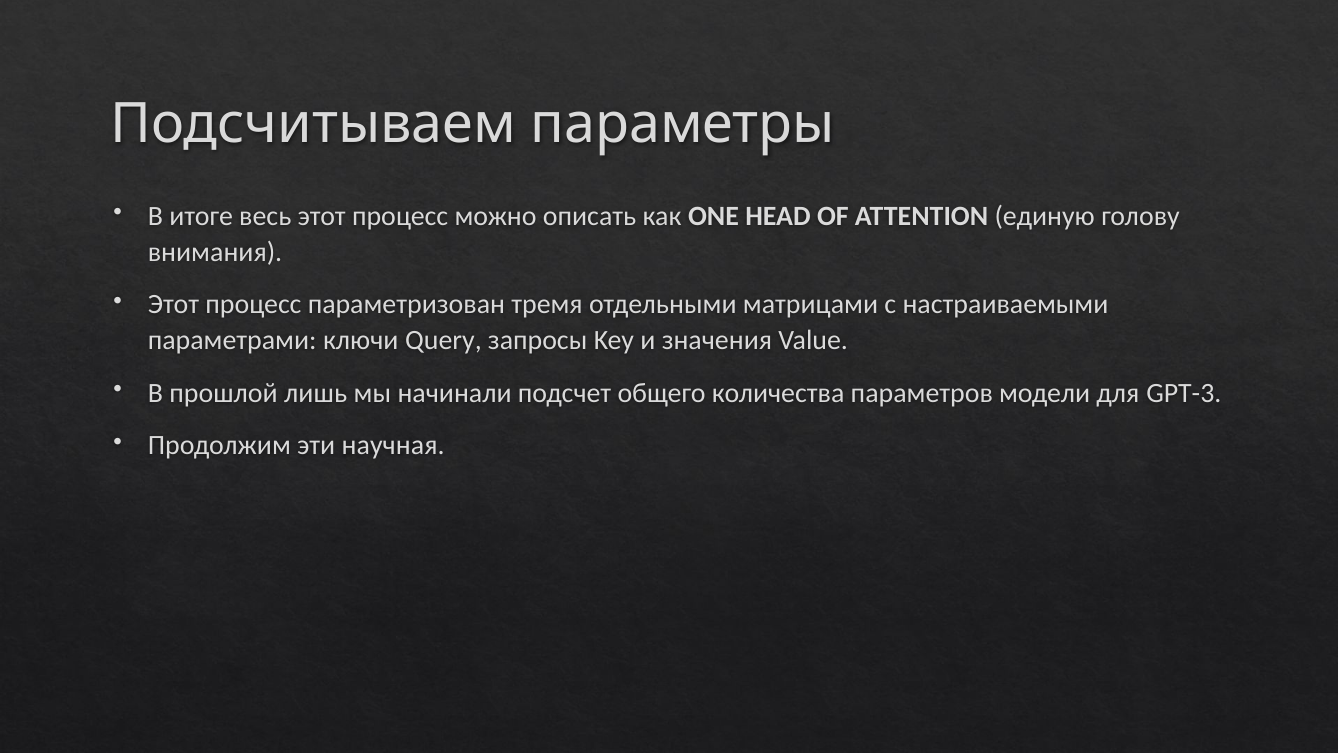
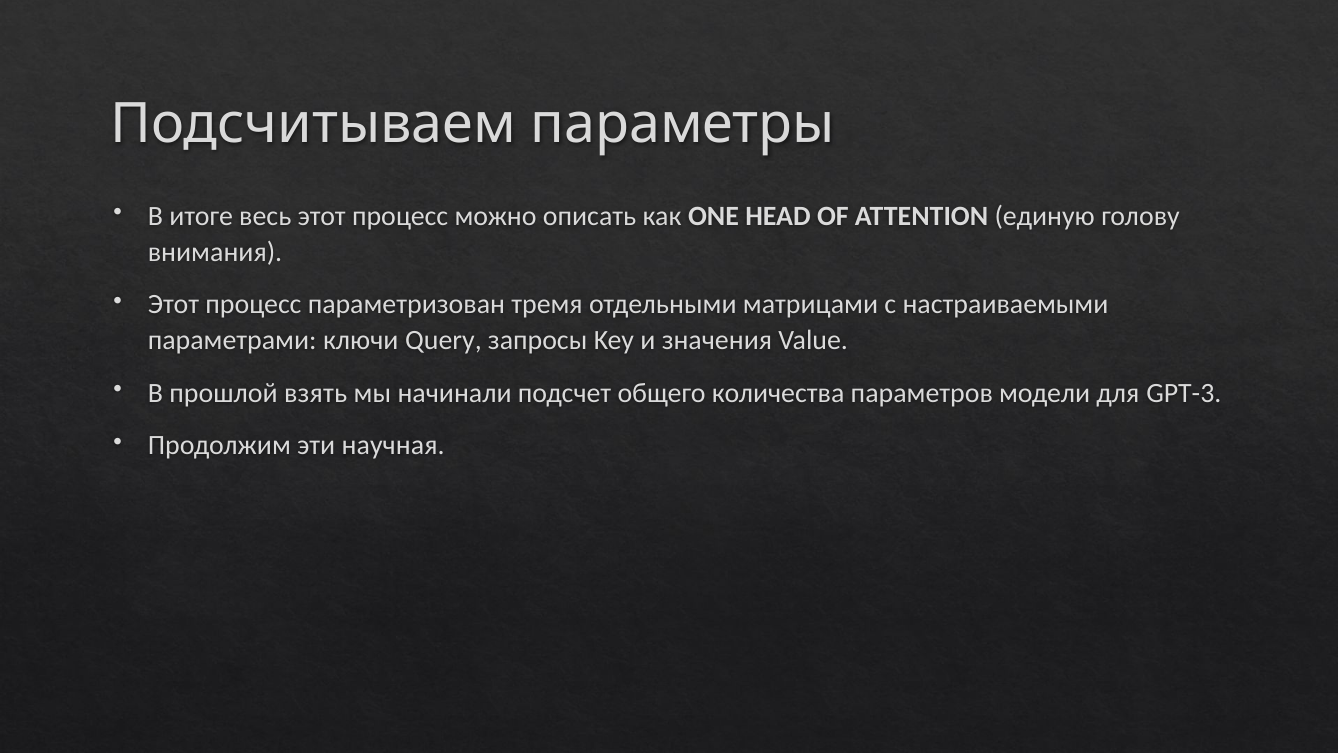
лишь: лишь -> взять
